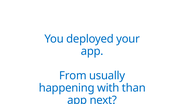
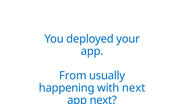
with than: than -> next
